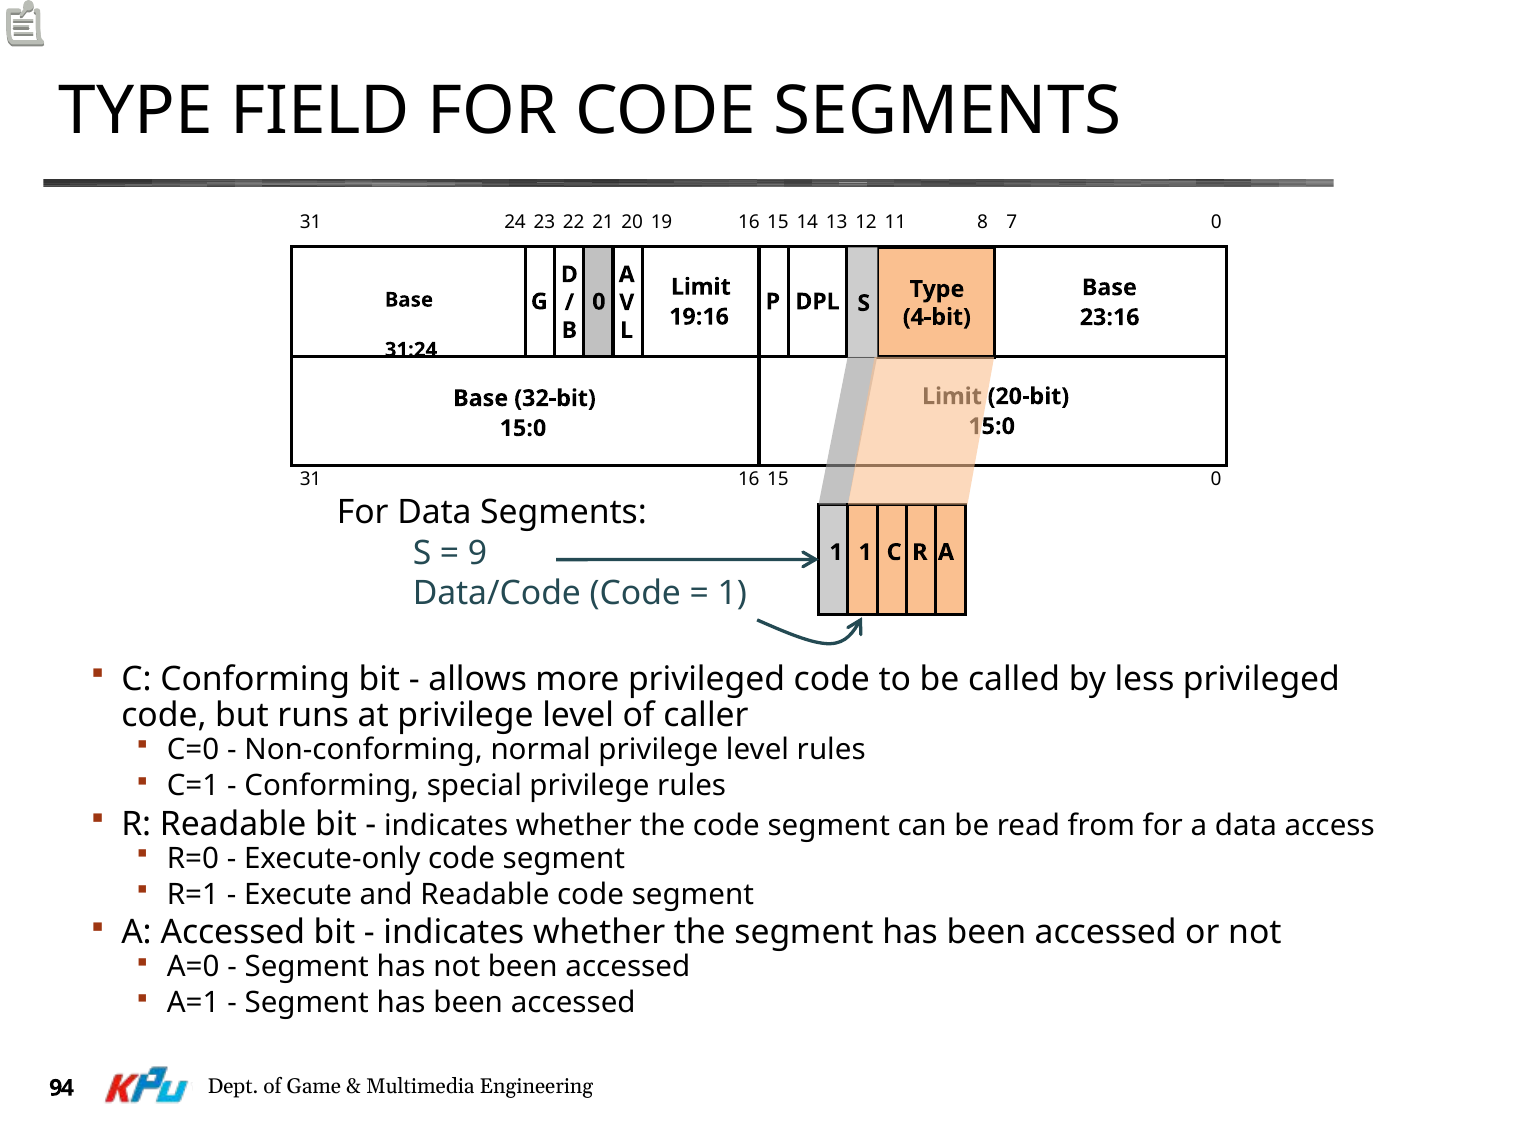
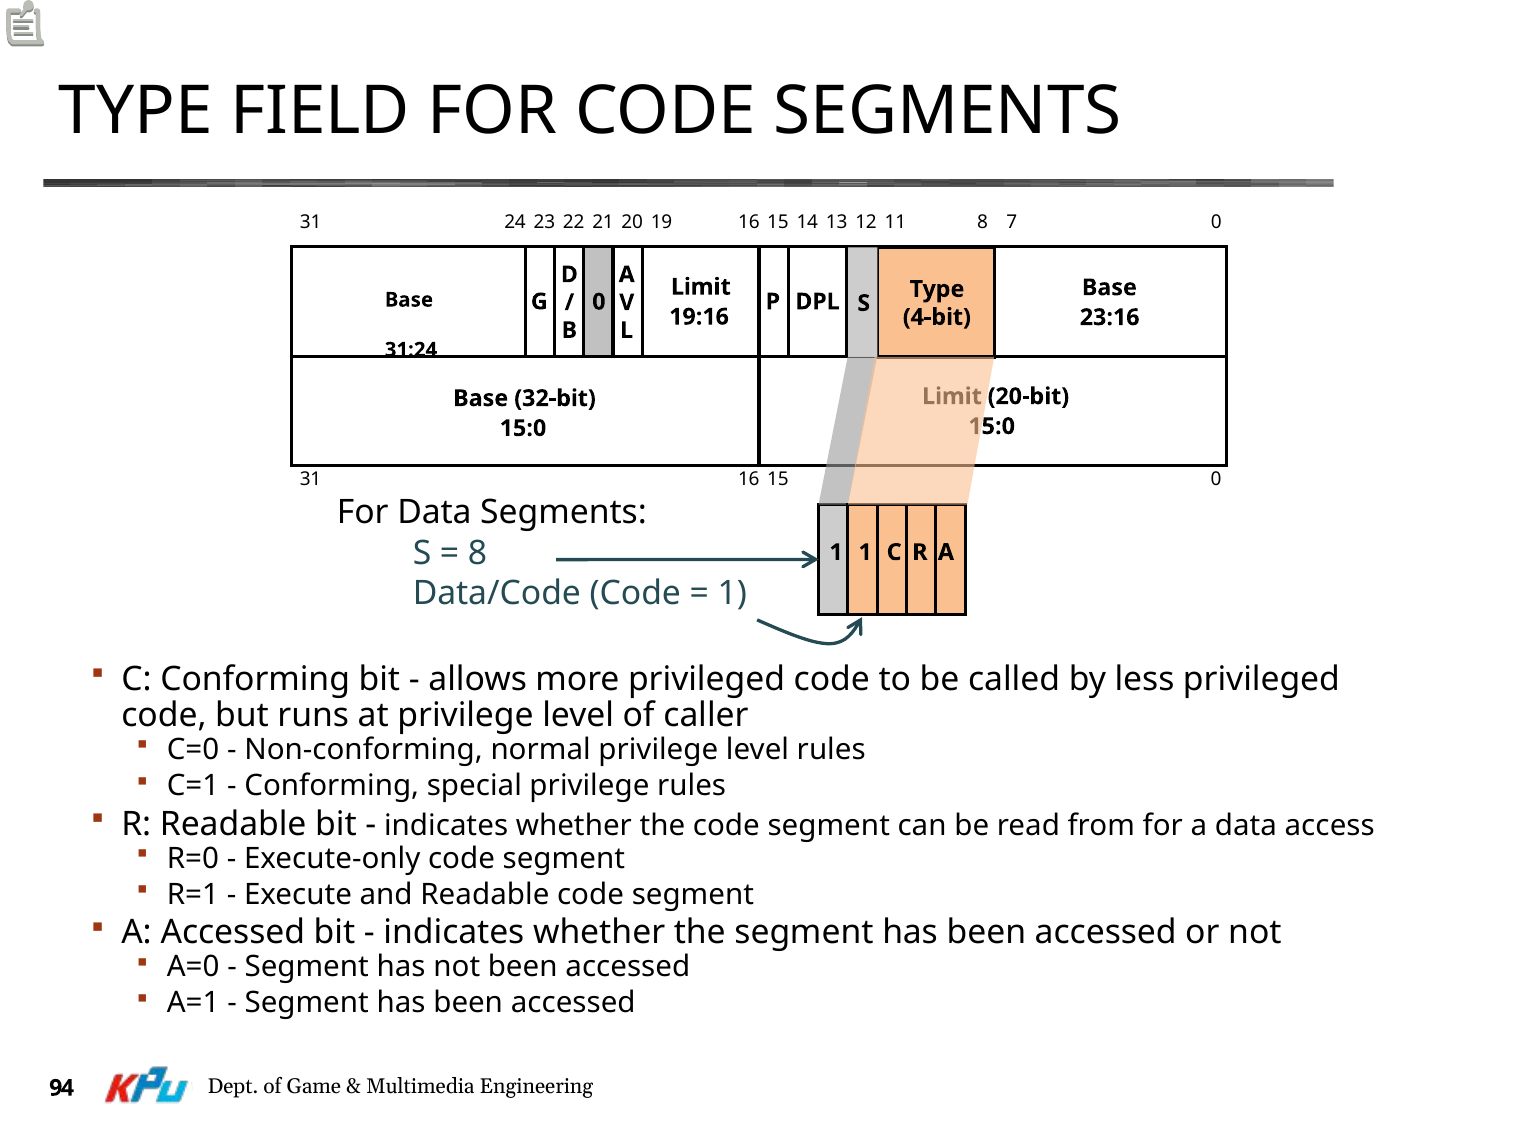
9 at (478, 553): 9 -> 8
